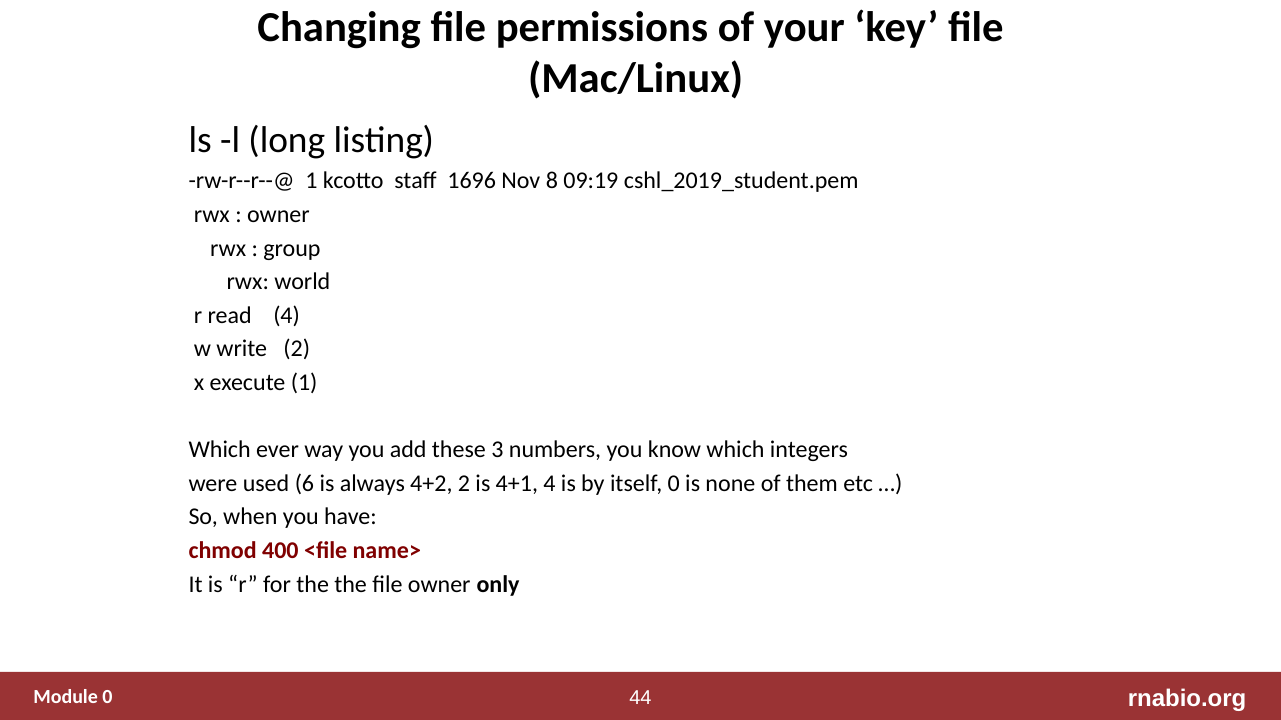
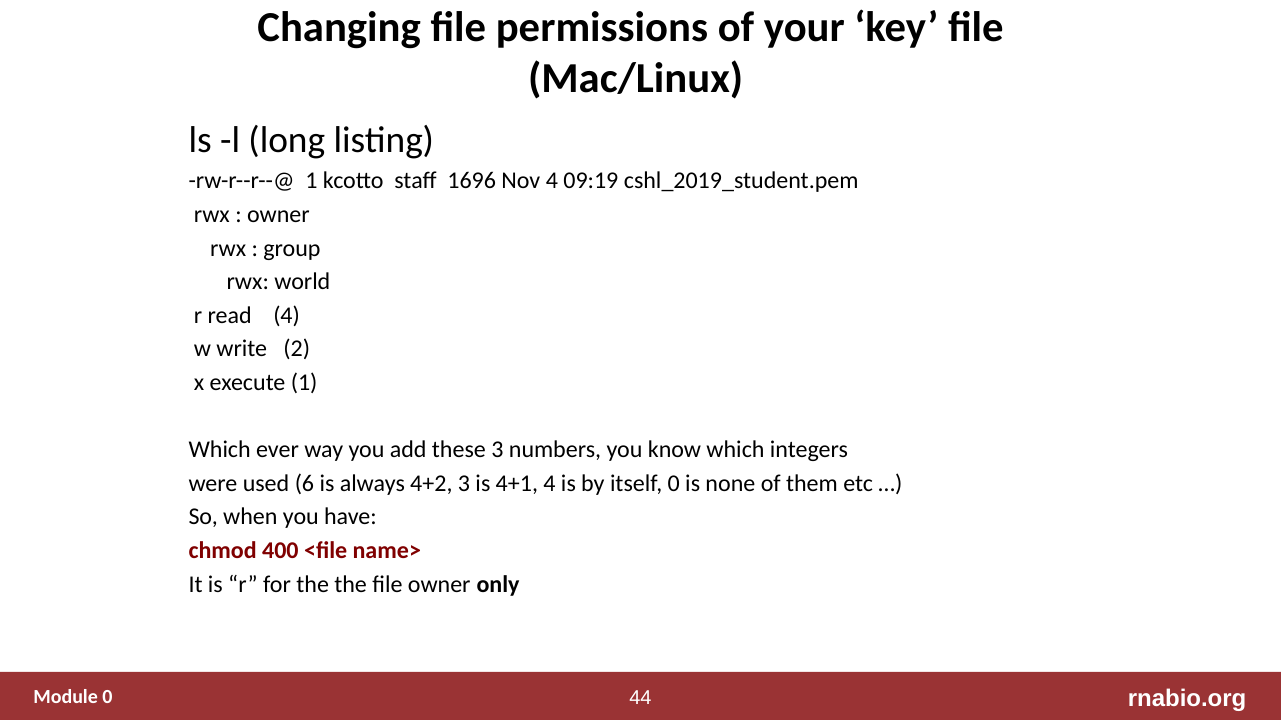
Nov 8: 8 -> 4
4+2 2: 2 -> 3
